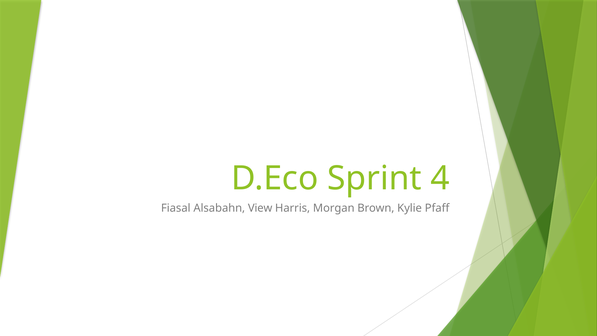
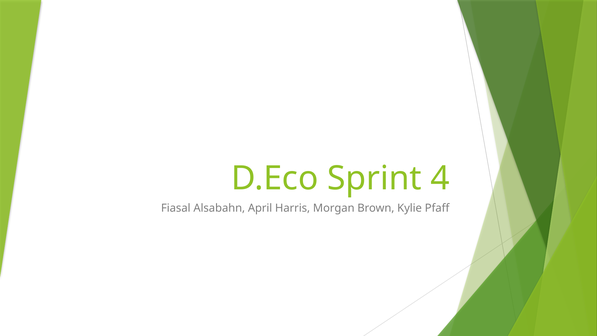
View: View -> April
